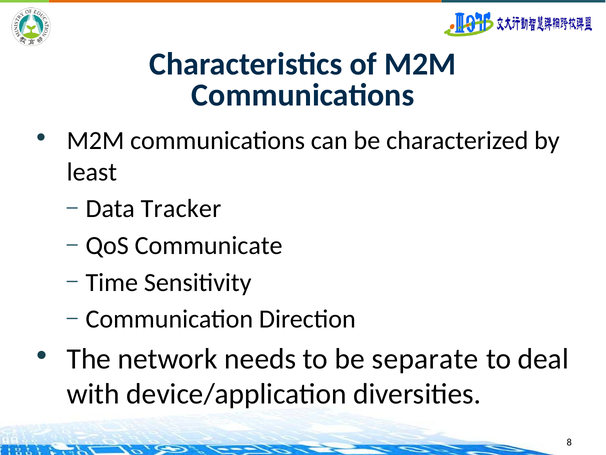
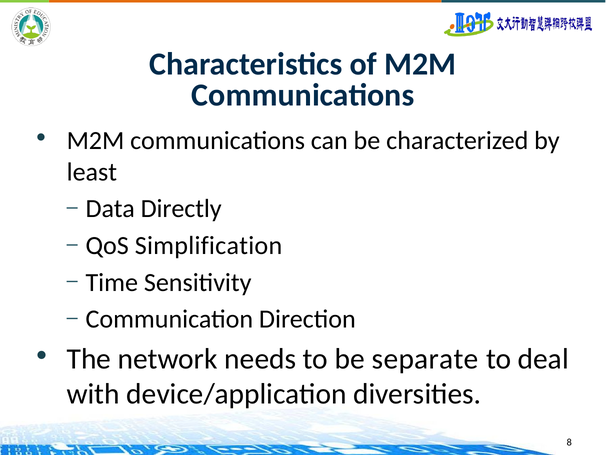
Tracker: Tracker -> Directly
Communicate: Communicate -> Simplification
